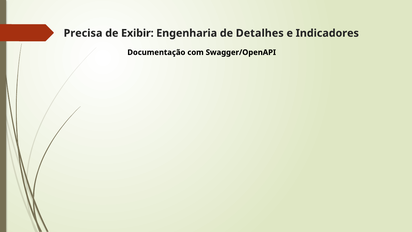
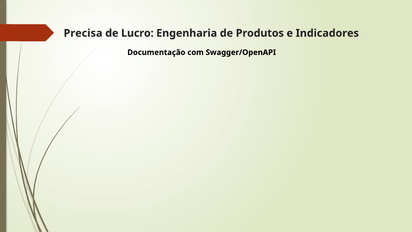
Exibir: Exibir -> Lucro
Detalhes: Detalhes -> Produtos
